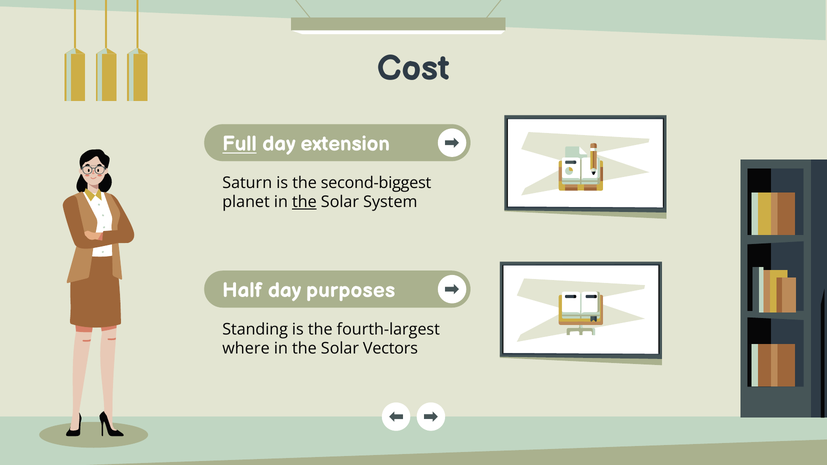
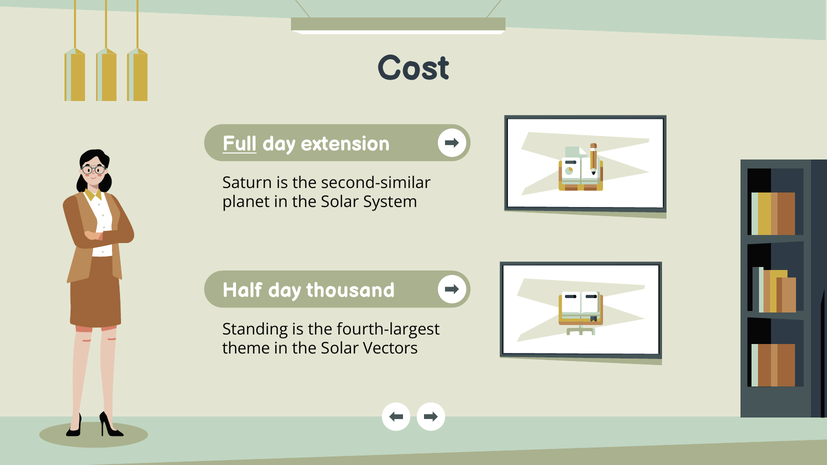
second-biggest: second-biggest -> second-similar
the at (304, 202) underline: present -> none
purposes: purposes -> thousand
where: where -> theme
